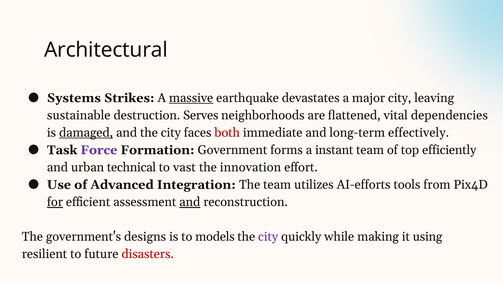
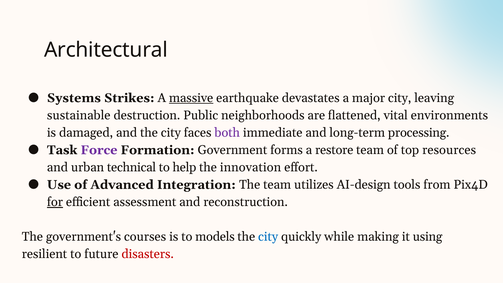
Serves: Serves -> Public
dependencies: dependencies -> environments
damaged underline: present -> none
both colour: red -> purple
effectively: effectively -> processing
instant: instant -> restore
efficiently: efficiently -> resources
vast: vast -> help
AI-efforts: AI-efforts -> AI-design
and at (190, 202) underline: present -> none
designs: designs -> courses
city at (268, 237) colour: purple -> blue
